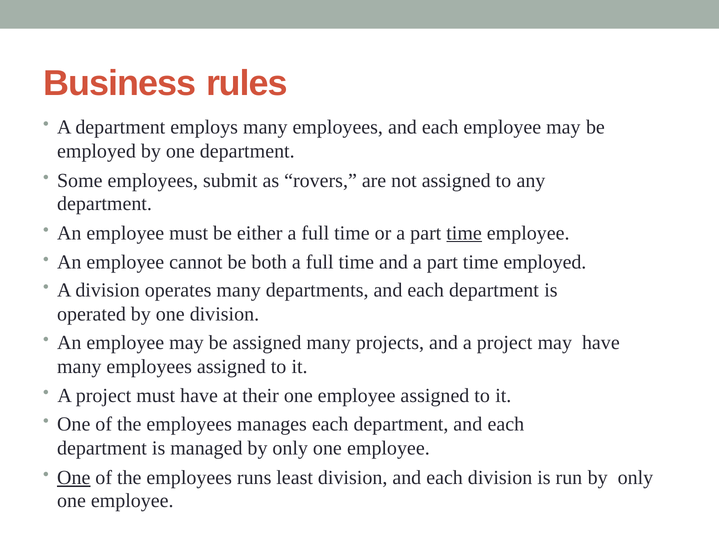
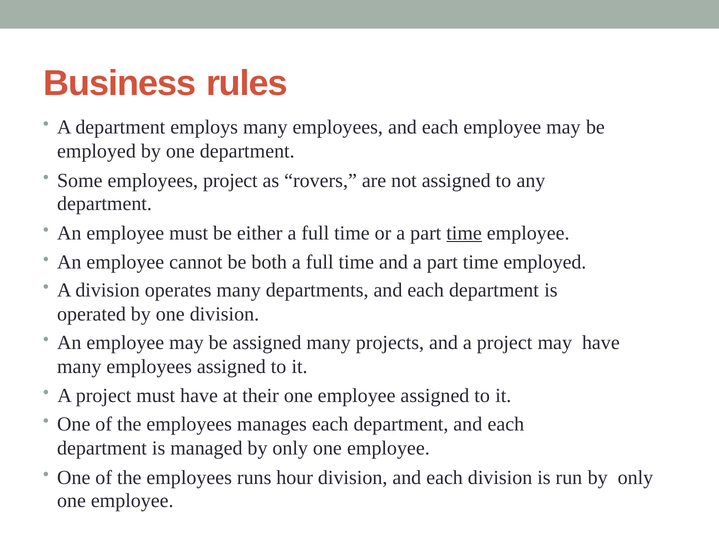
employees submit: submit -> project
One at (74, 478) underline: present -> none
least: least -> hour
